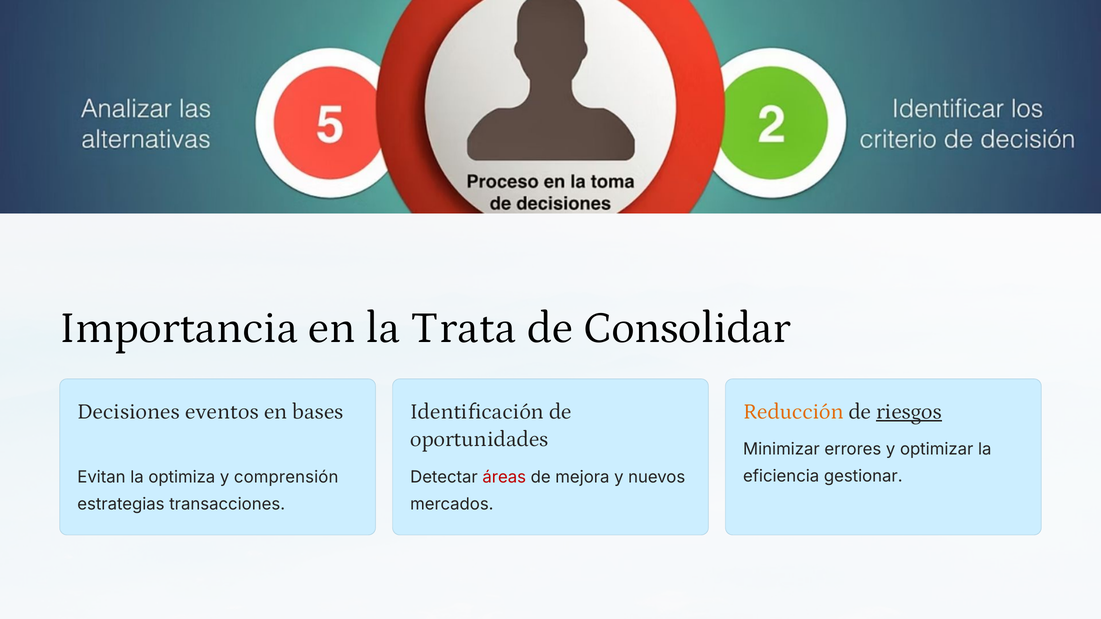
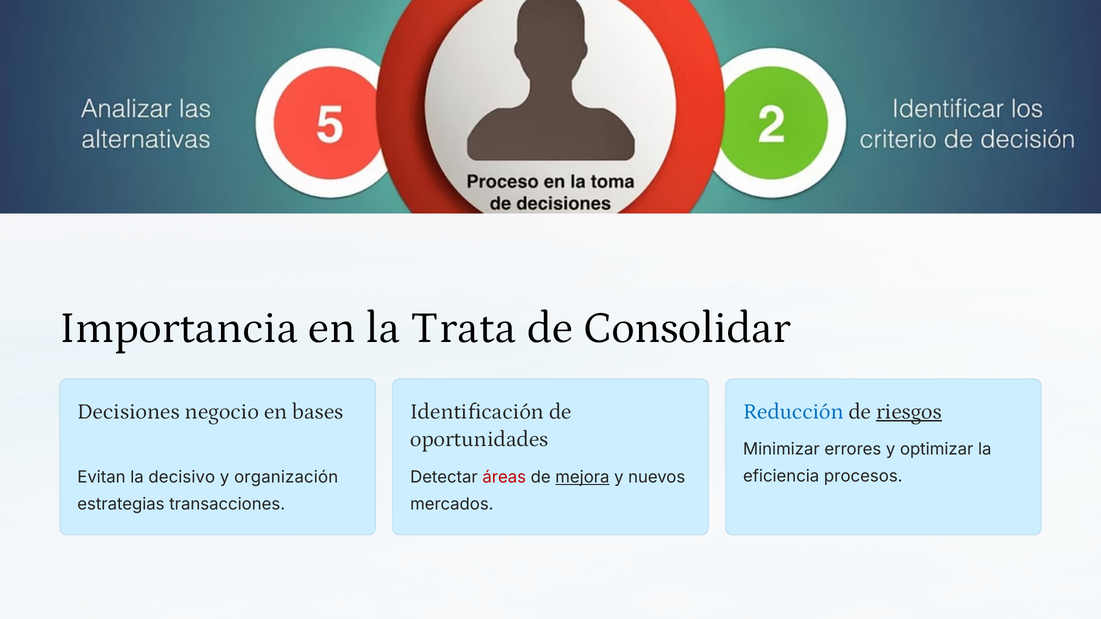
eventos: eventos -> negocio
Reducción colour: orange -> blue
gestionar: gestionar -> procesos
optimiza: optimiza -> decisivo
comprensión: comprensión -> organización
mejora underline: none -> present
